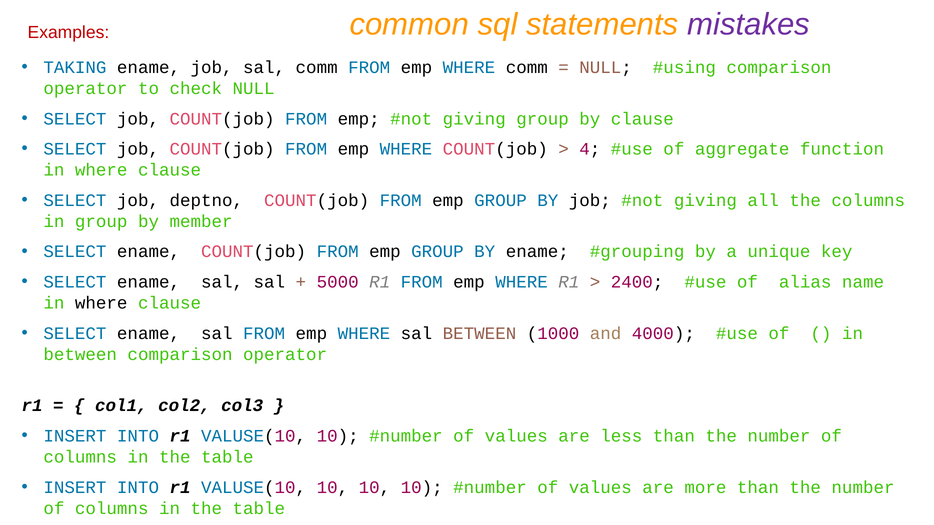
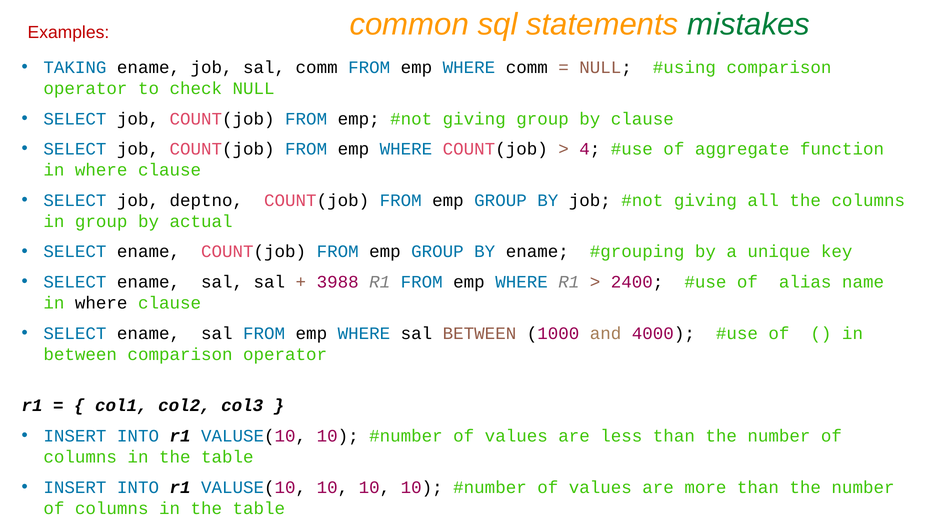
mistakes colour: purple -> green
member: member -> actual
5000: 5000 -> 3988
